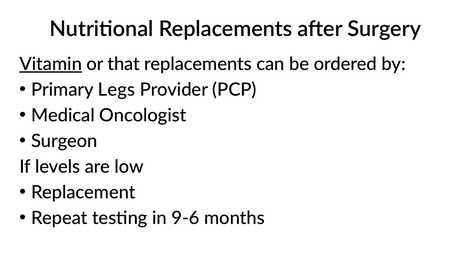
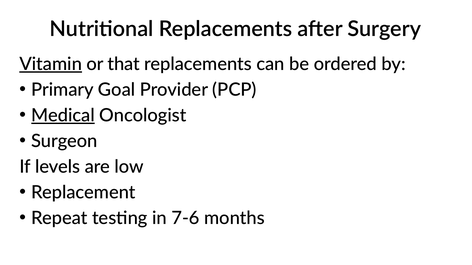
Legs: Legs -> Goal
Medical underline: none -> present
9-6: 9-6 -> 7-6
